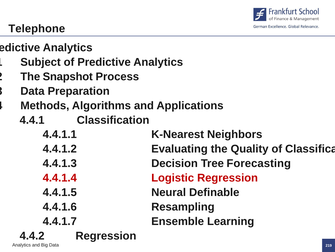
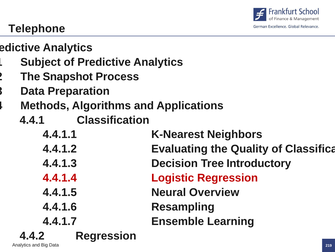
Forecasting: Forecasting -> Introductory
Definable: Definable -> Overview
